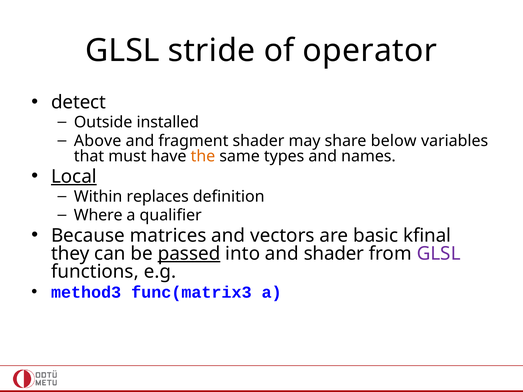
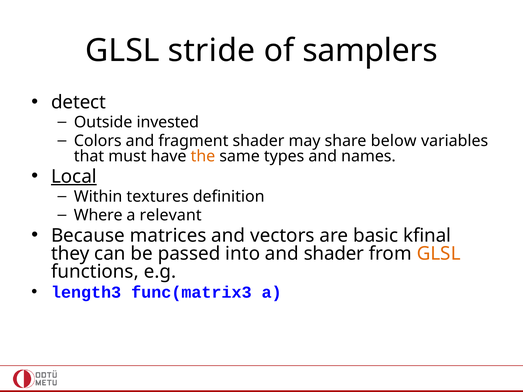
operator: operator -> samplers
installed: installed -> invested
Above: Above -> Colors
replaces: replaces -> textures
qualifier: qualifier -> relevant
passed underline: present -> none
GLSL at (439, 254) colour: purple -> orange
method3: method3 -> length3
